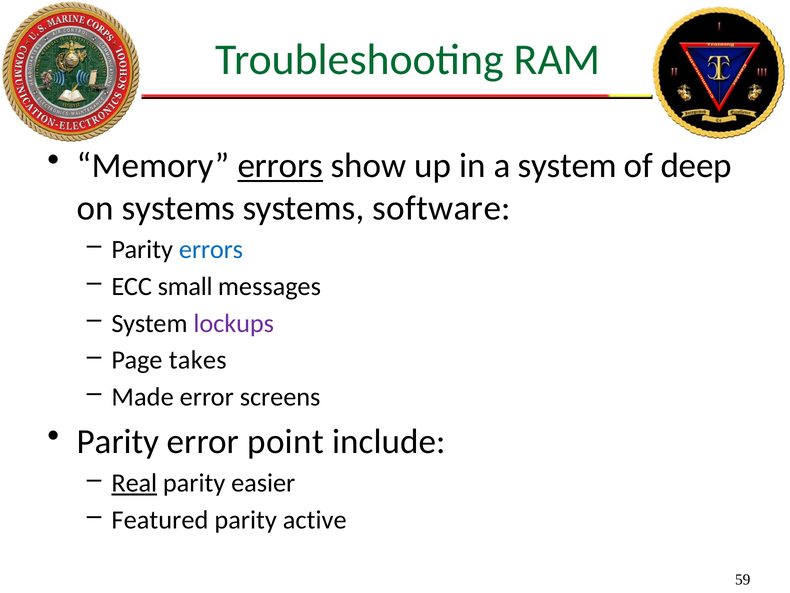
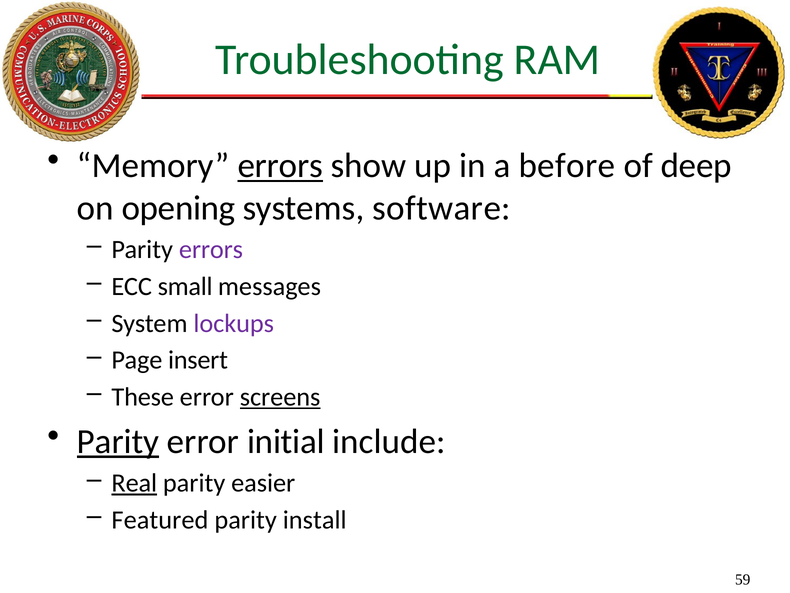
a system: system -> before
on systems: systems -> opening
errors at (211, 249) colour: blue -> purple
takes: takes -> insert
Made: Made -> These
screens underline: none -> present
Parity at (118, 441) underline: none -> present
point: point -> initial
active: active -> install
